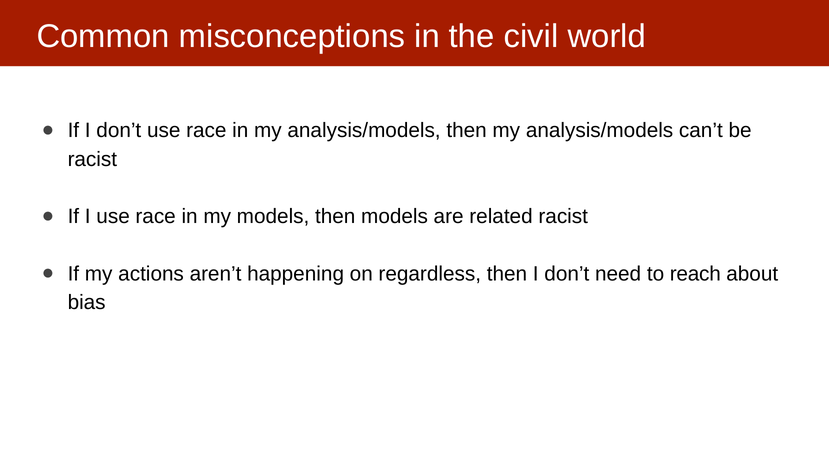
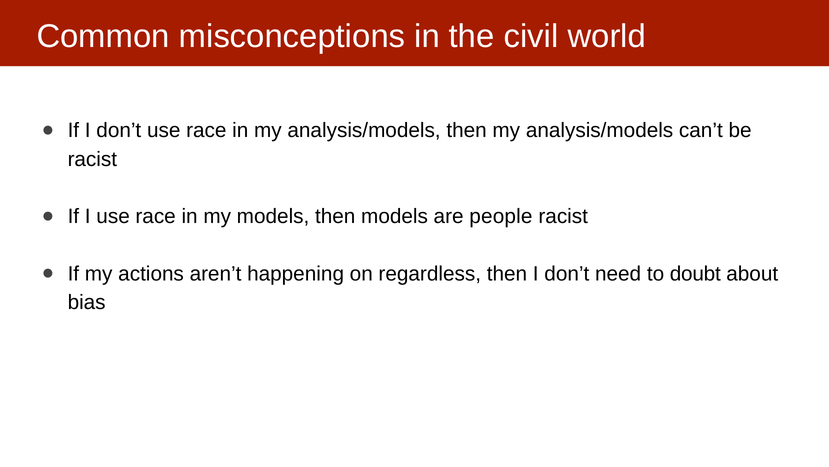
related: related -> people
reach: reach -> doubt
